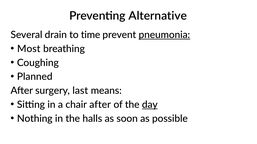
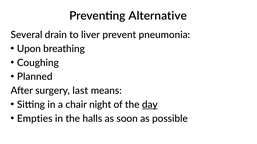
time: time -> liver
pneumonia underline: present -> none
Most: Most -> Upon
chair after: after -> night
Nothing: Nothing -> Empties
